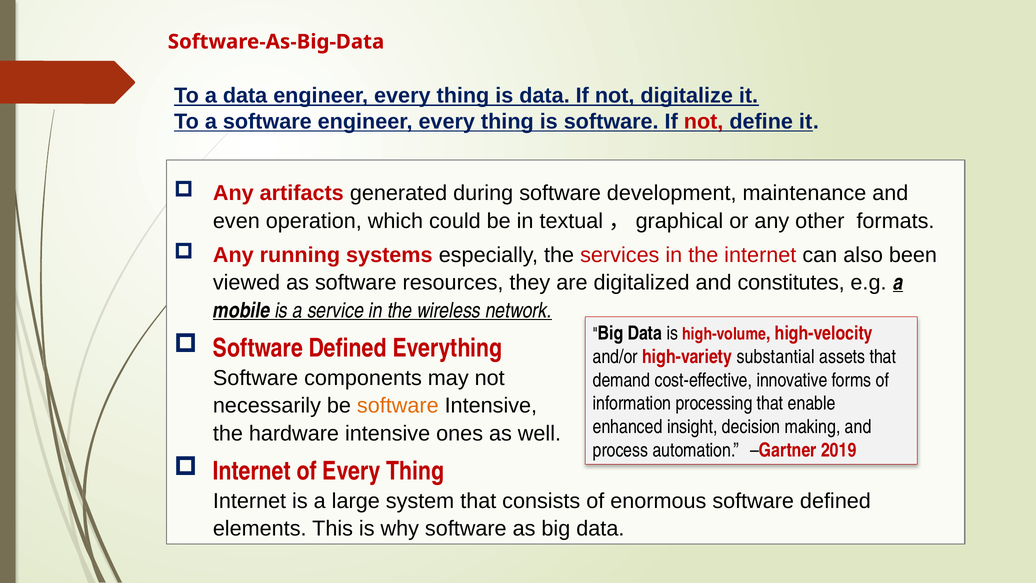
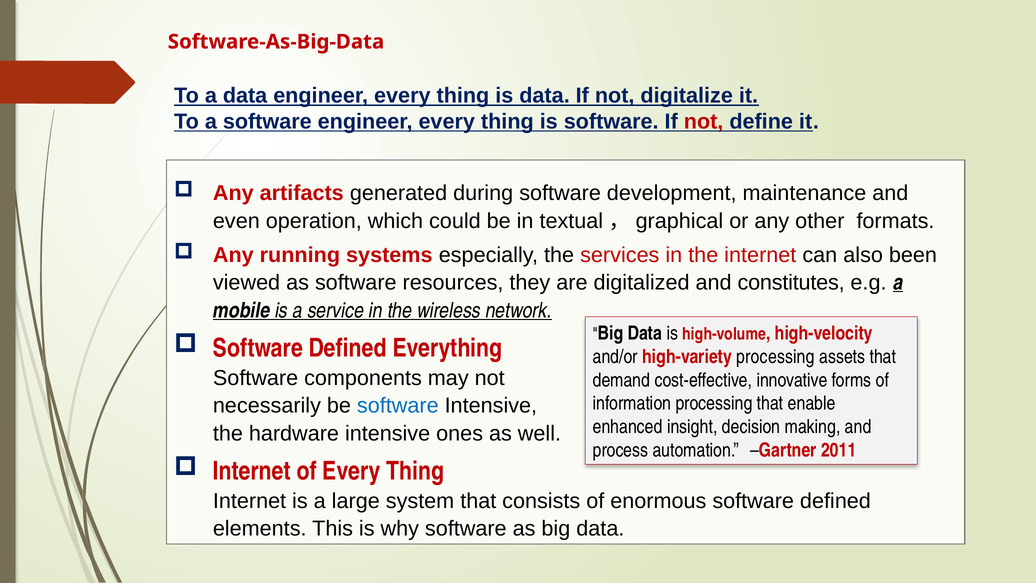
high-variety substantial: substantial -> processing
software at (398, 406) colour: orange -> blue
2019: 2019 -> 2011
